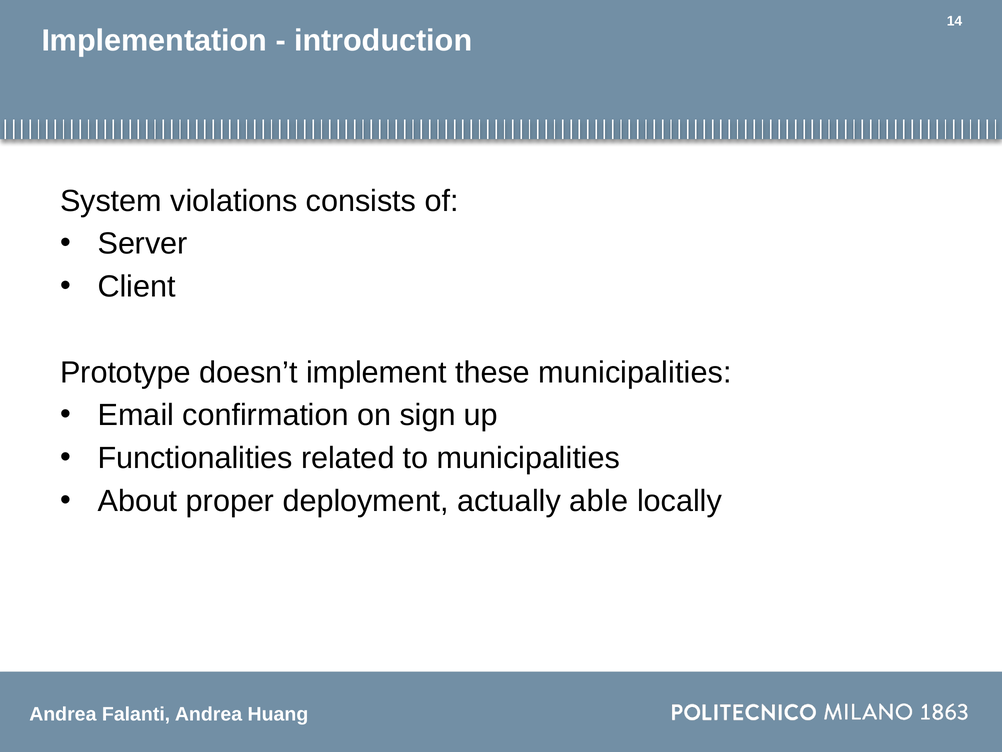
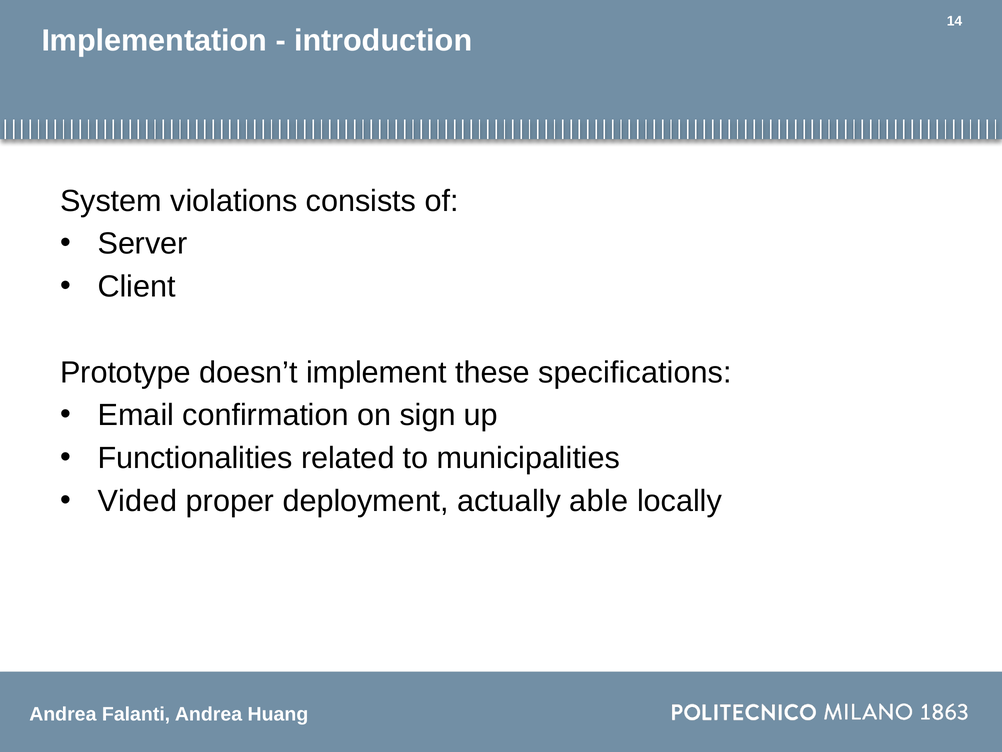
these municipalities: municipalities -> specifications
About: About -> Vided
